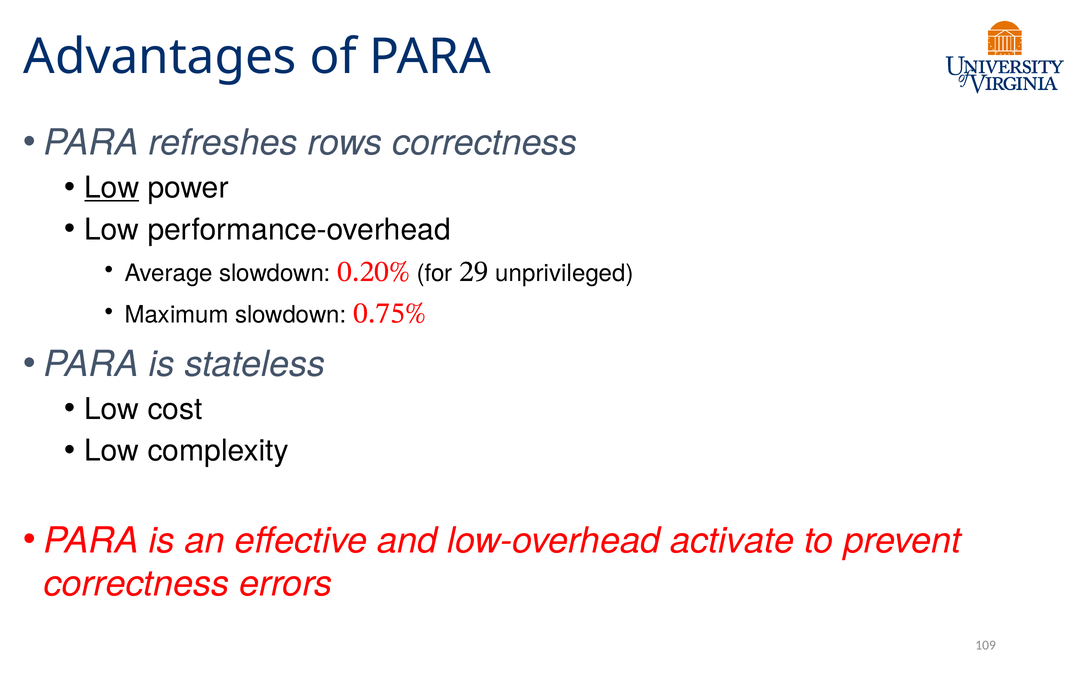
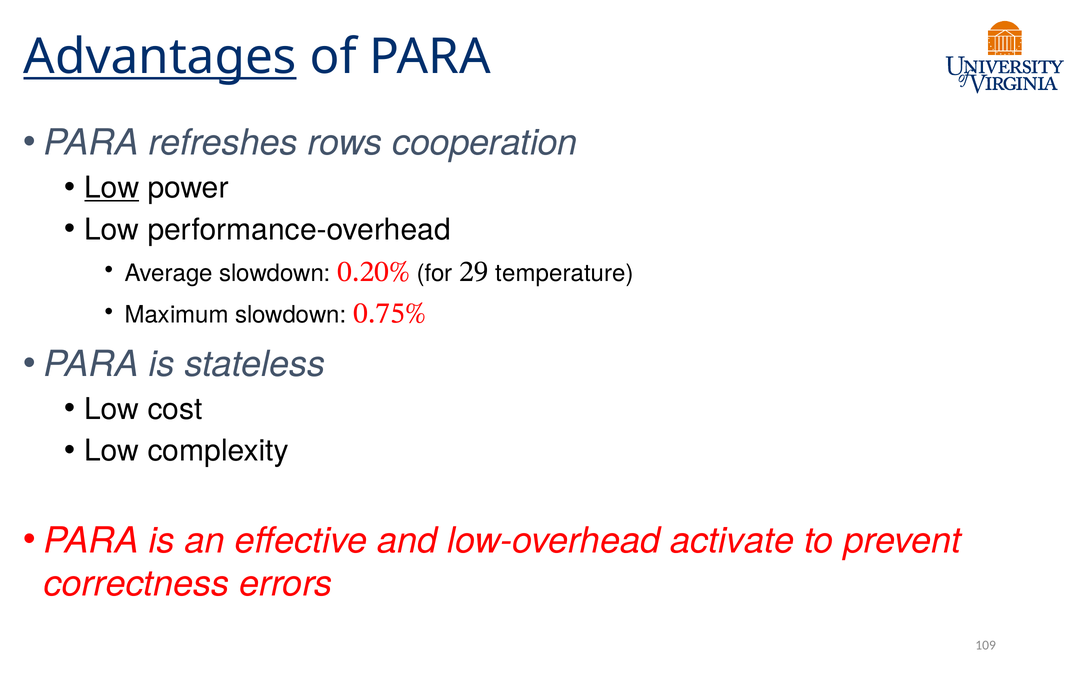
Advantages underline: none -> present
rows correctness: correctness -> cooperation
unprivileged: unprivileged -> temperature
